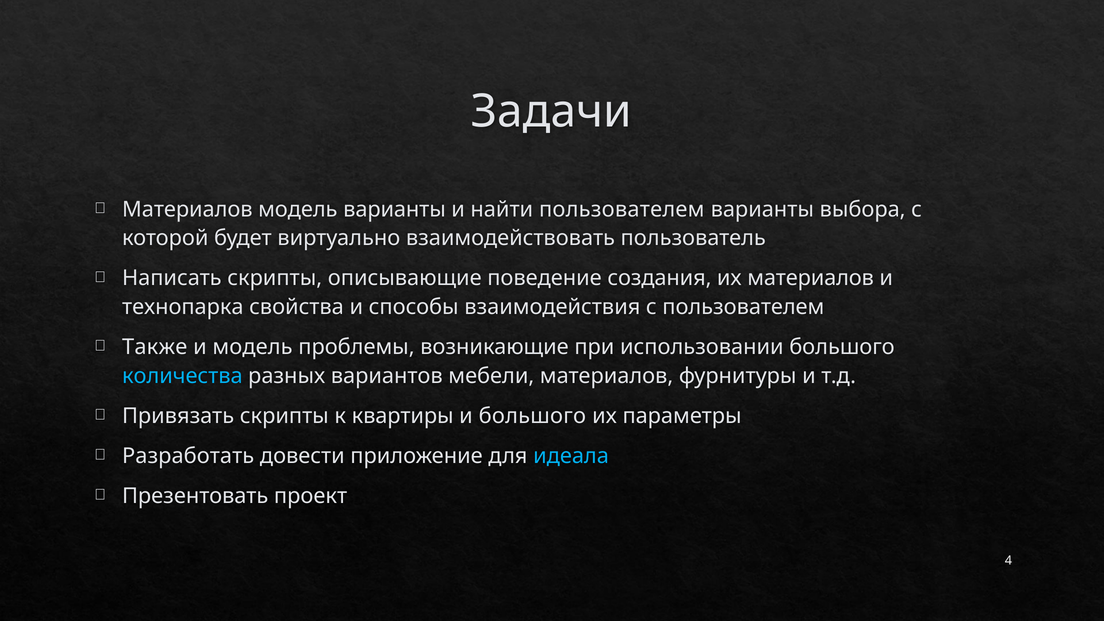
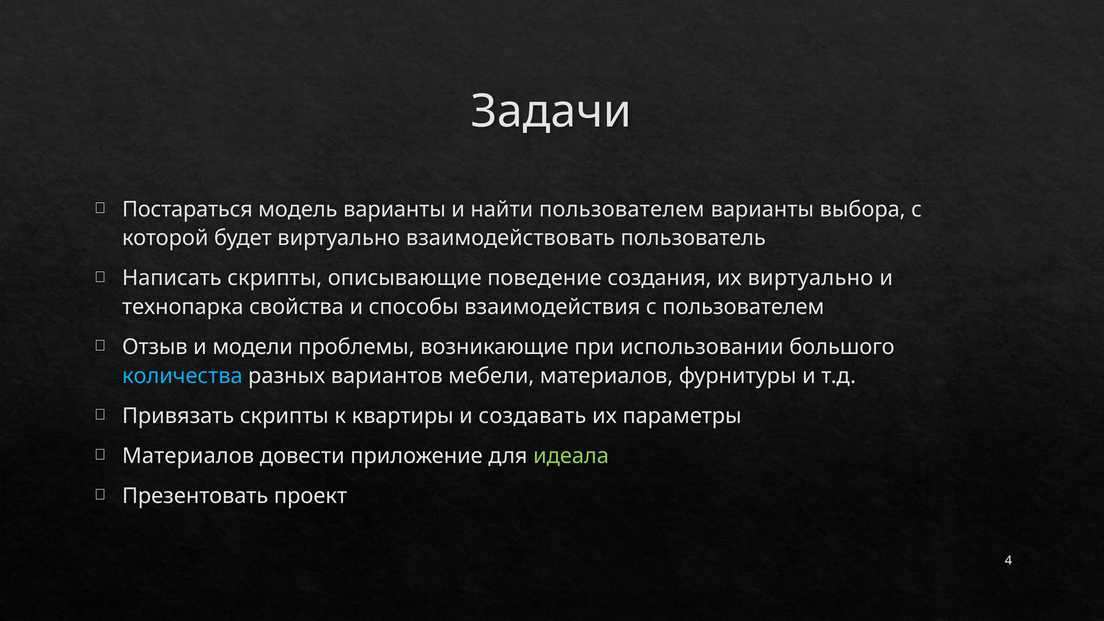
Материалов at (187, 209): Материалов -> Постараться
их материалов: материалов -> виртуально
Также: Также -> Отзыв
и модель: модель -> модели
и большого: большого -> создавать
Разработать at (188, 456): Разработать -> Материалов
идеала colour: light blue -> light green
